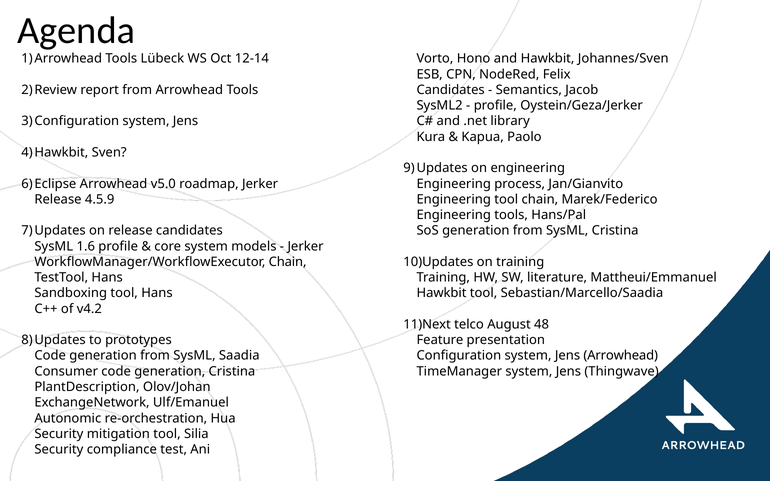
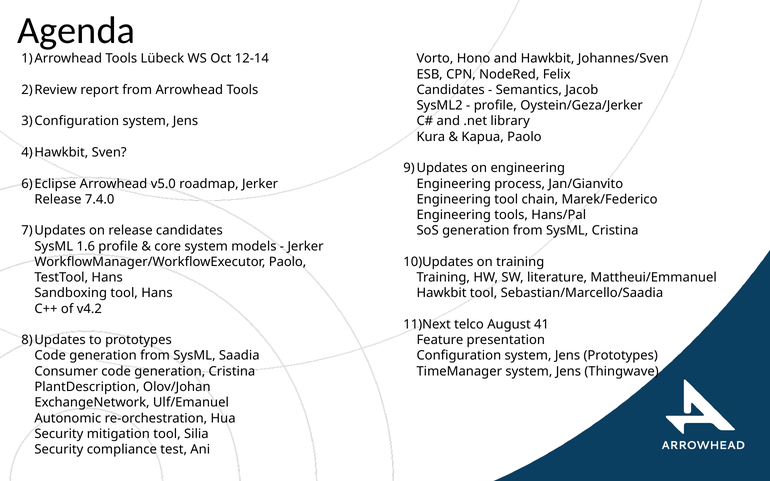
4.5.9: 4.5.9 -> 7.4.0
WorkflowManager/WorkflowExecutor Chain: Chain -> Paolo
48: 48 -> 41
Jens Arrowhead: Arrowhead -> Prototypes
